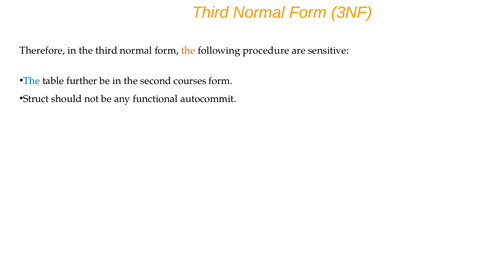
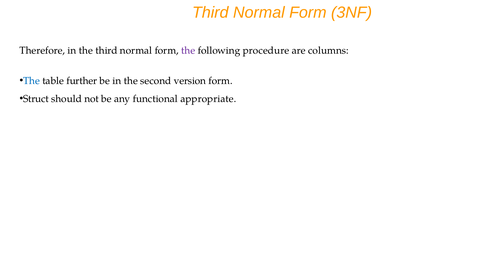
the at (188, 51) colour: orange -> purple
sensitive: sensitive -> columns
courses: courses -> version
autocommit: autocommit -> appropriate
